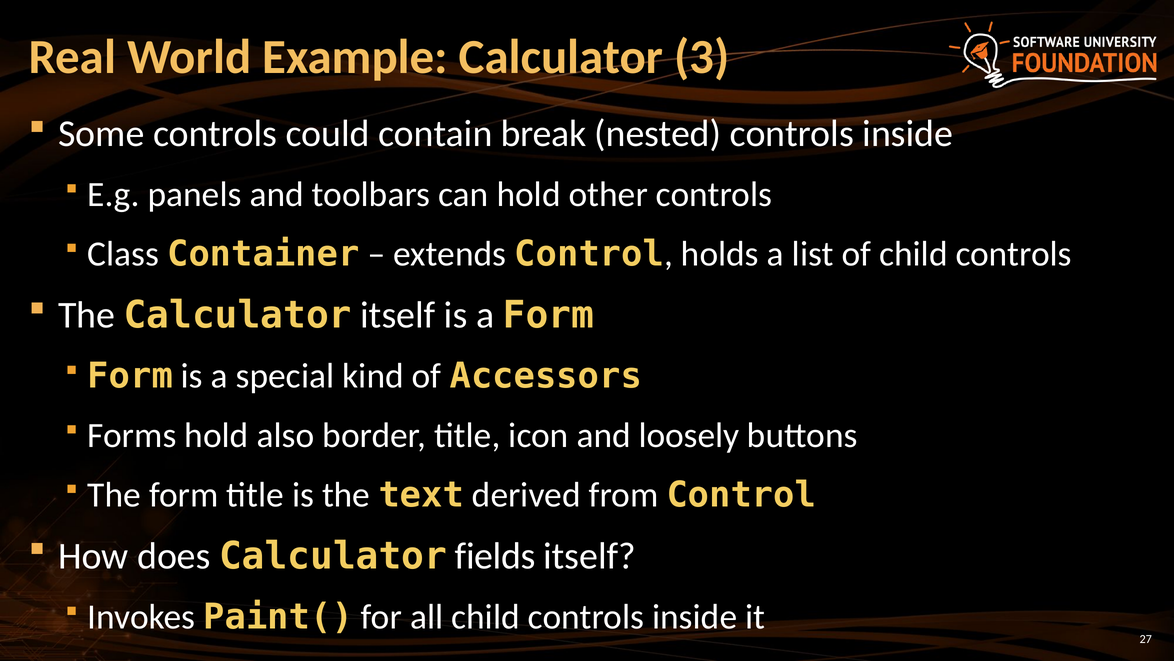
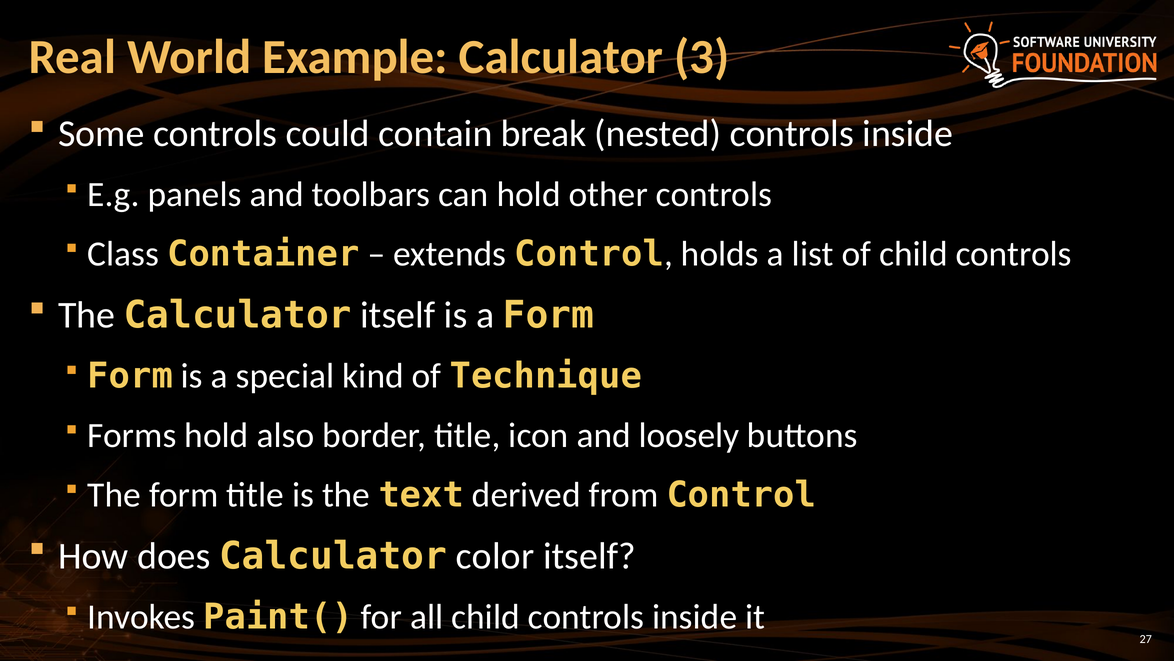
Accessors: Accessors -> Technique
fields: fields -> color
